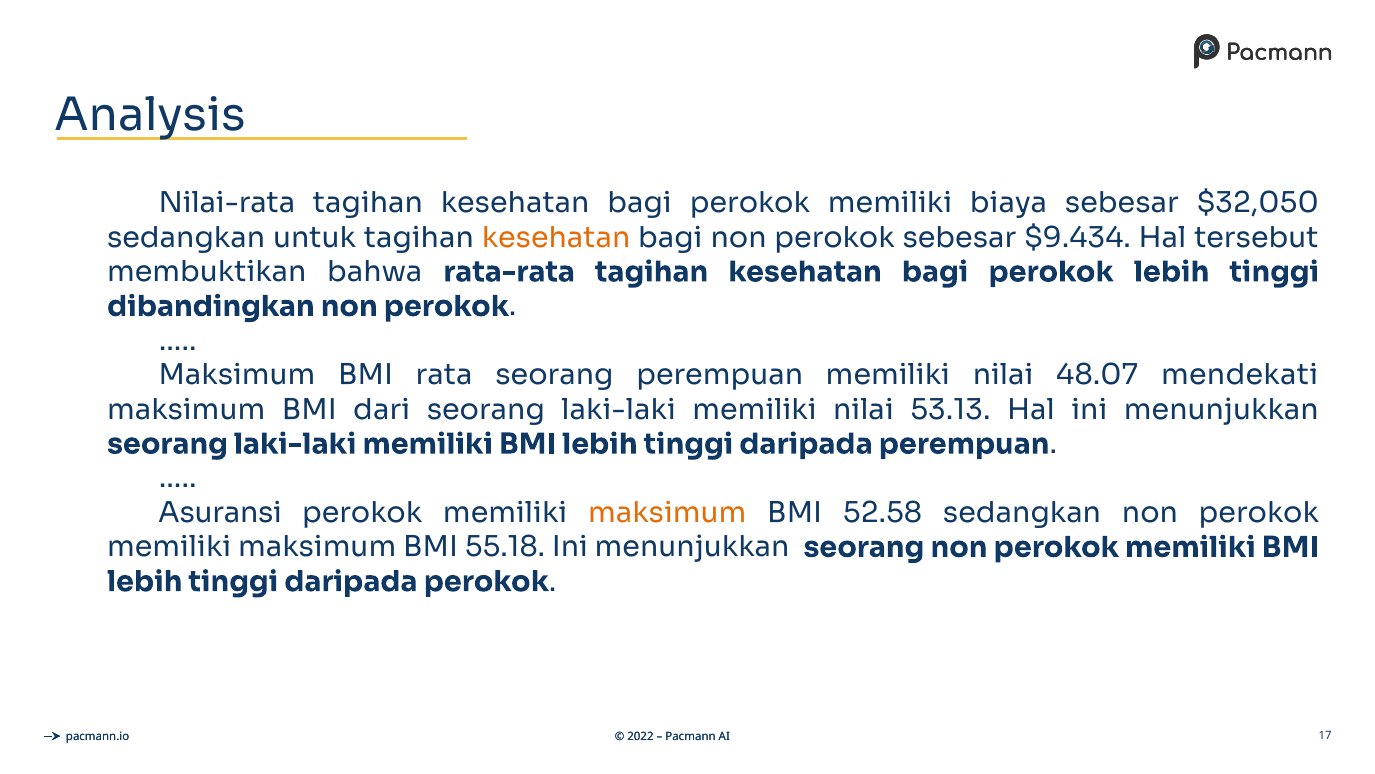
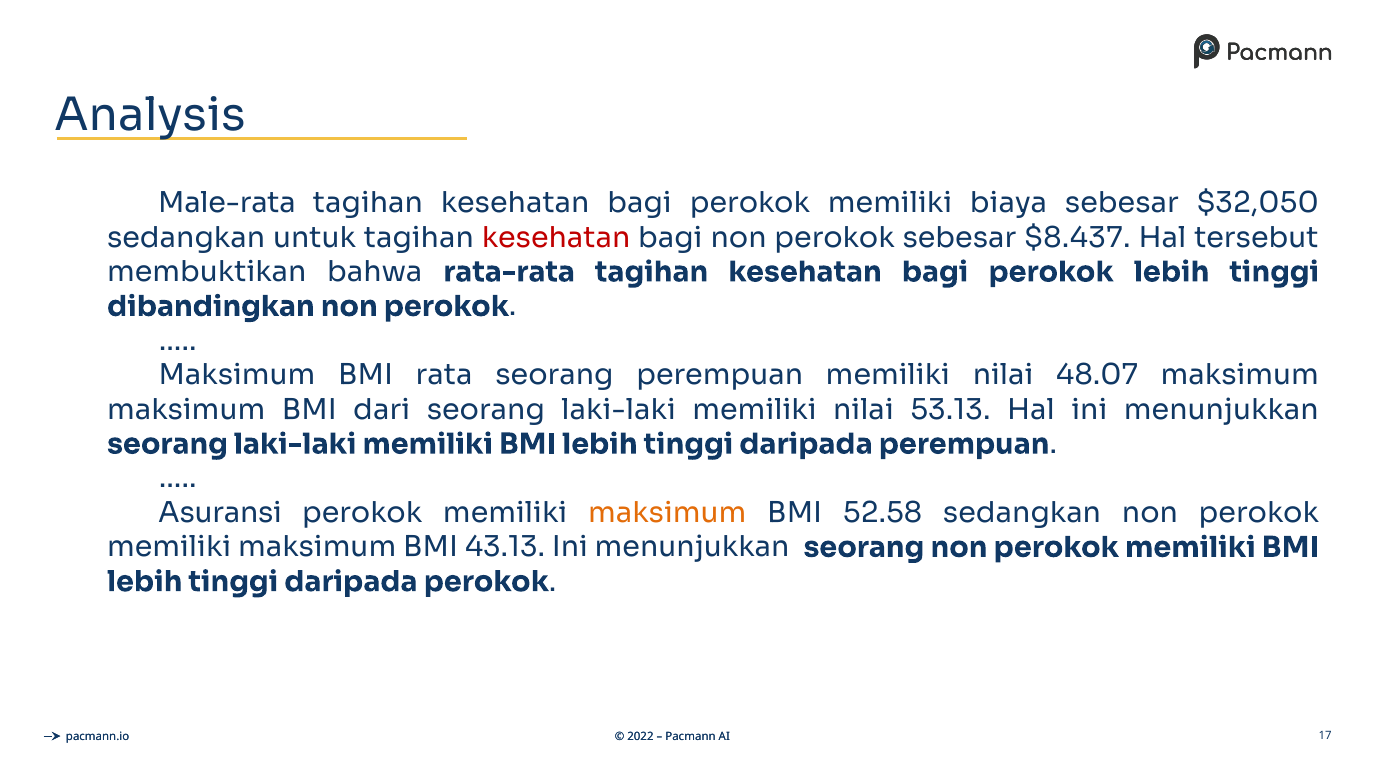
Nilai-rata: Nilai-rata -> Male-rata
kesehatan at (556, 237) colour: orange -> red
$9.434: $9.434 -> $8.437
48.07 mendekati: mendekati -> maksimum
55.18: 55.18 -> 43.13
